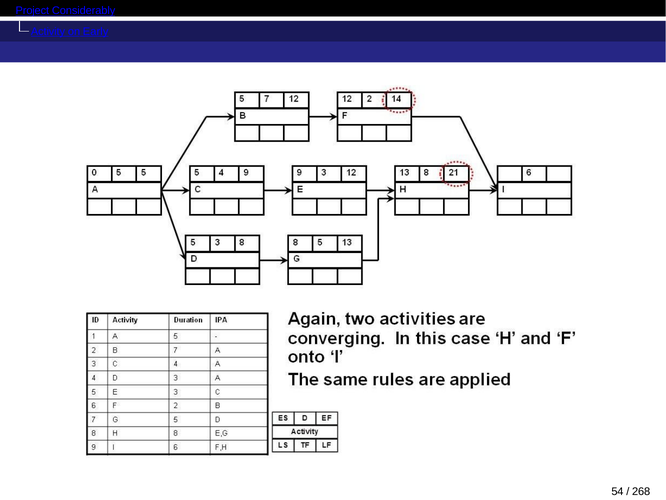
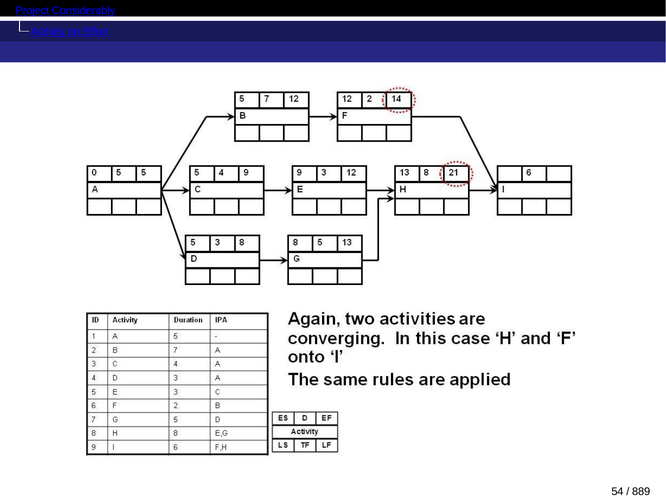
Early: Early -> Effort
268: 268 -> 889
